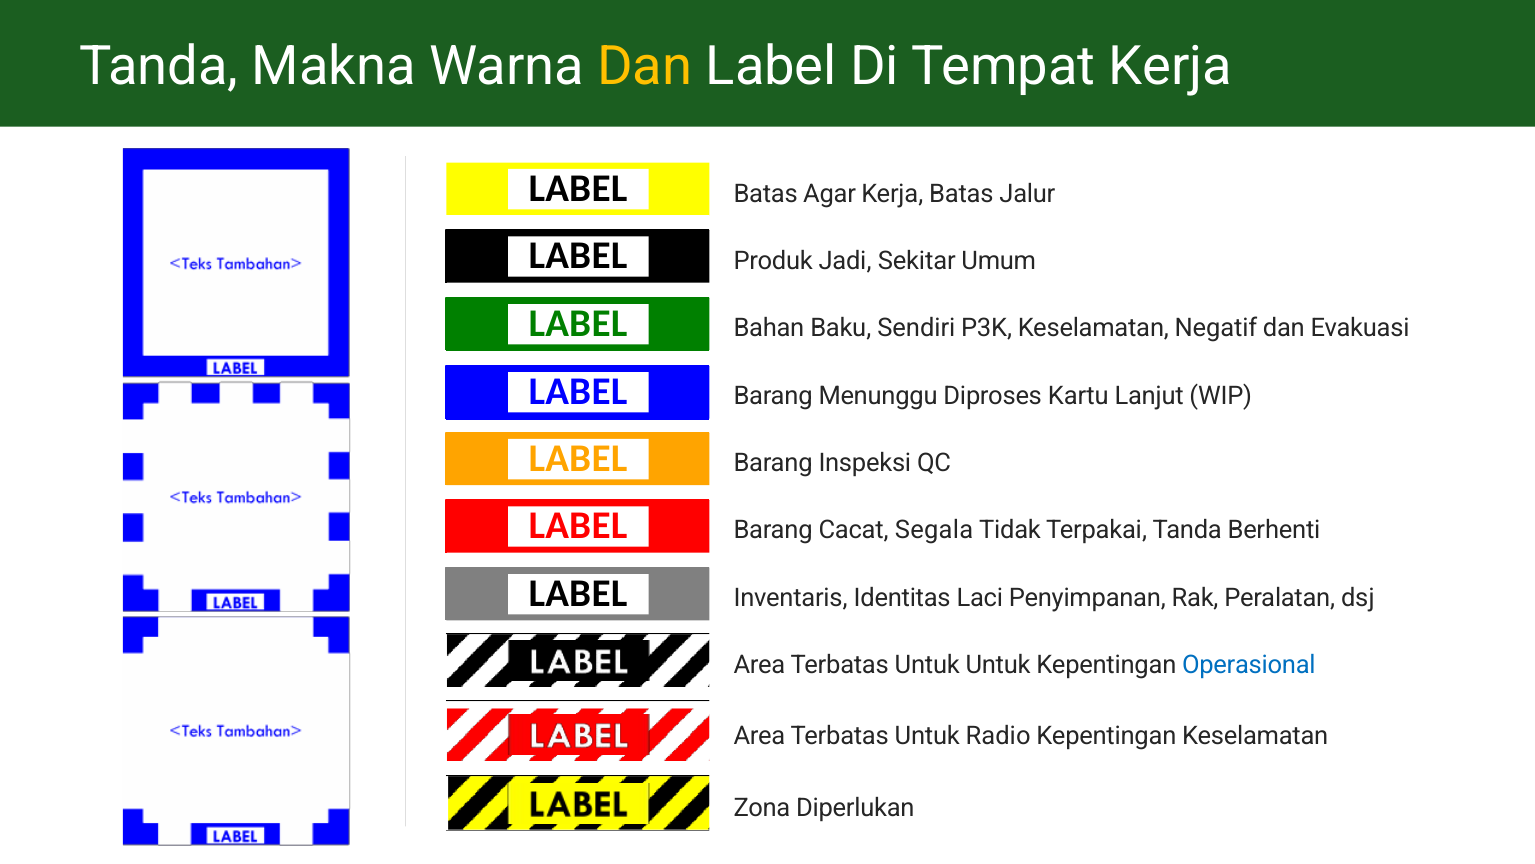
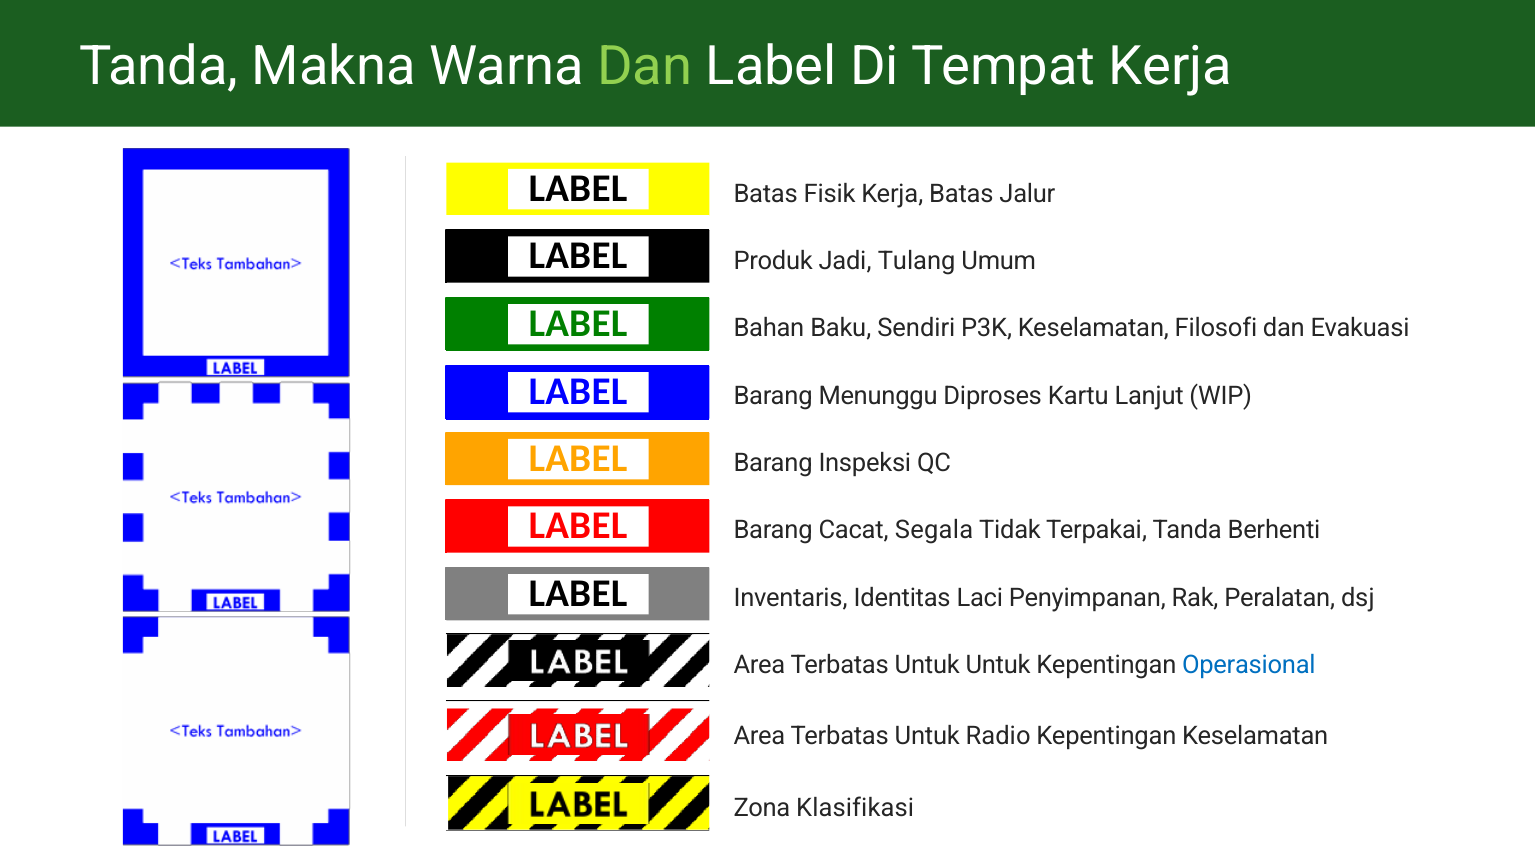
Dan at (645, 67) colour: yellow -> light green
Agar: Agar -> Fisik
Sekitar: Sekitar -> Tulang
Negatif: Negatif -> Filosofi
Diperlukan: Diperlukan -> Klasifikasi
